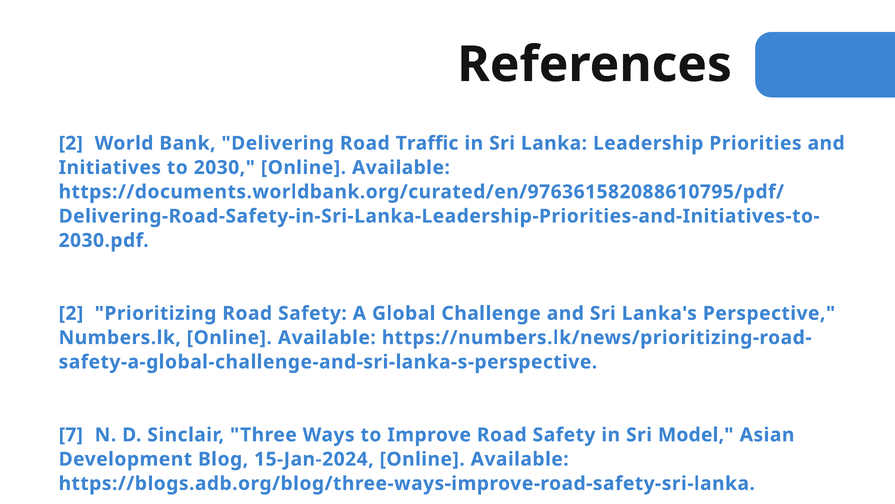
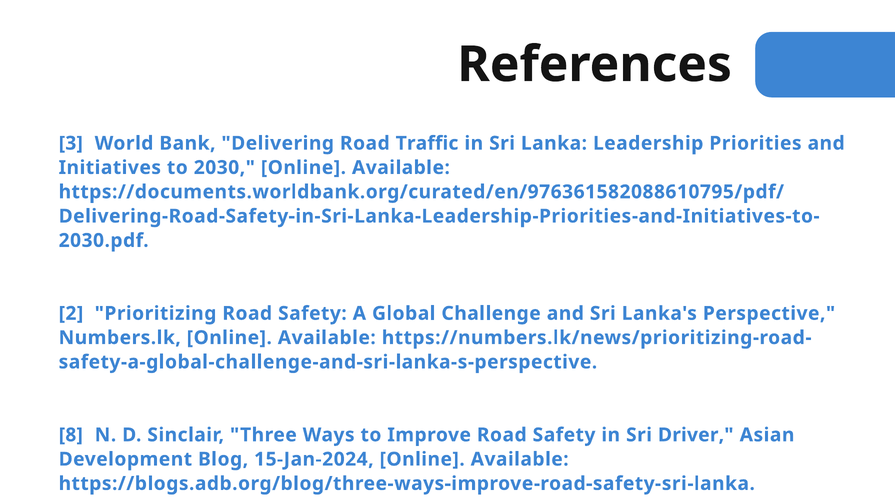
2 at (71, 143): 2 -> 3
7: 7 -> 8
Model: Model -> Driver
